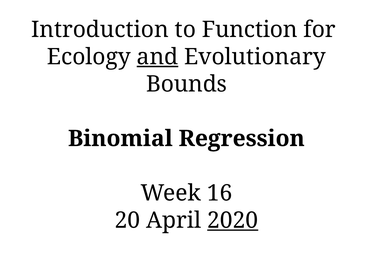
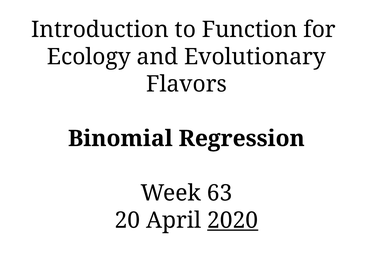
and underline: present -> none
Bounds: Bounds -> Flavors
16: 16 -> 63
